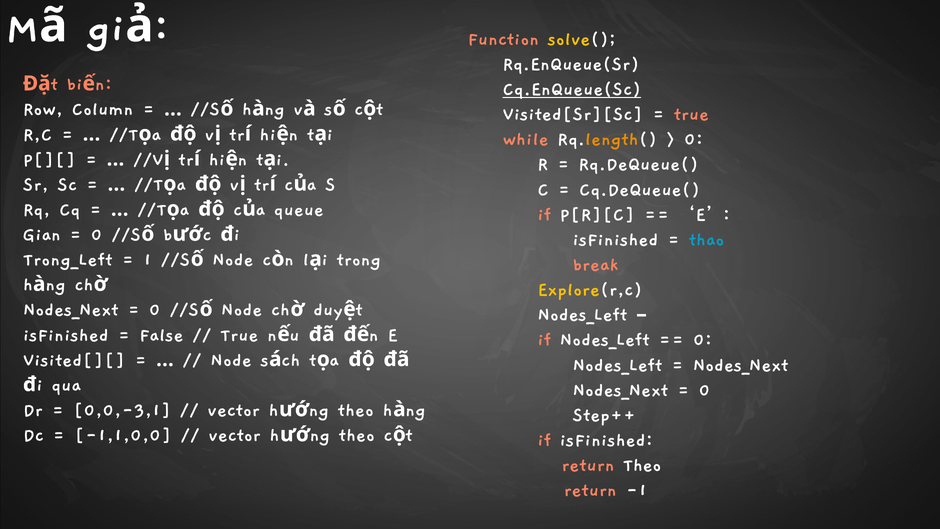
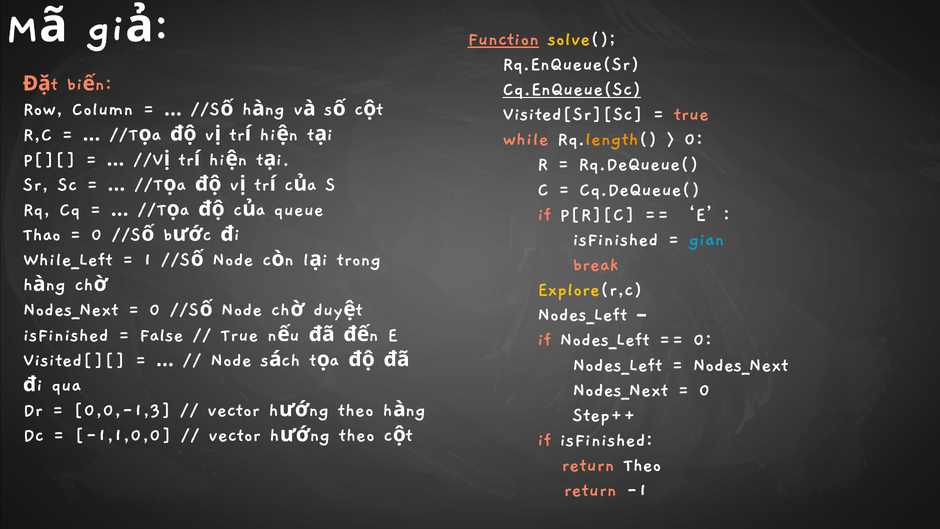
Function underline: none -> present
Gian: Gian -> Thao
thao: thao -> gian
Trong_Left: Trong_Left -> While_Left
0,0,-3,1: 0,0,-3,1 -> 0,0,-1,3
